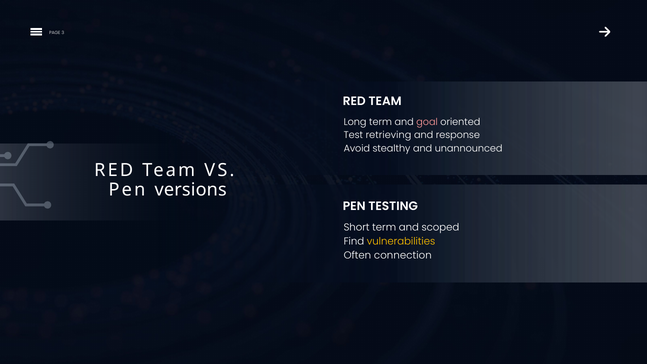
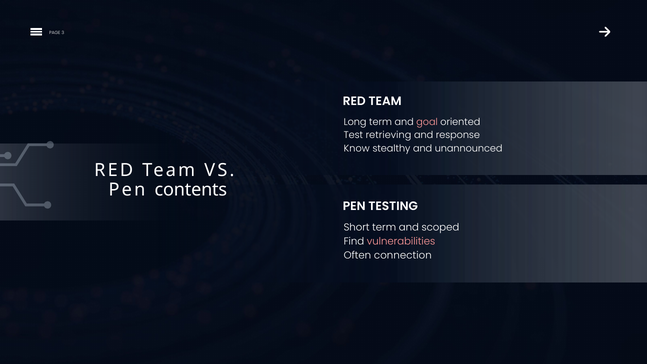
Avoid: Avoid -> Know
versions: versions -> contents
vulnerabilities colour: yellow -> pink
